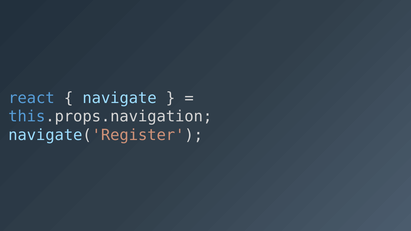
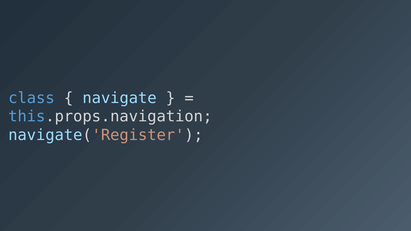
react: react -> class
